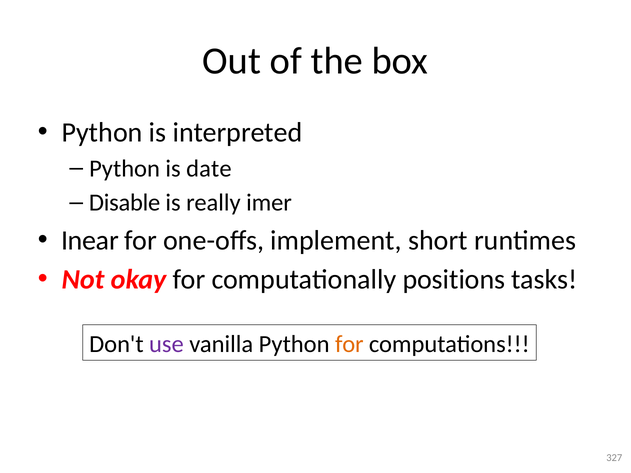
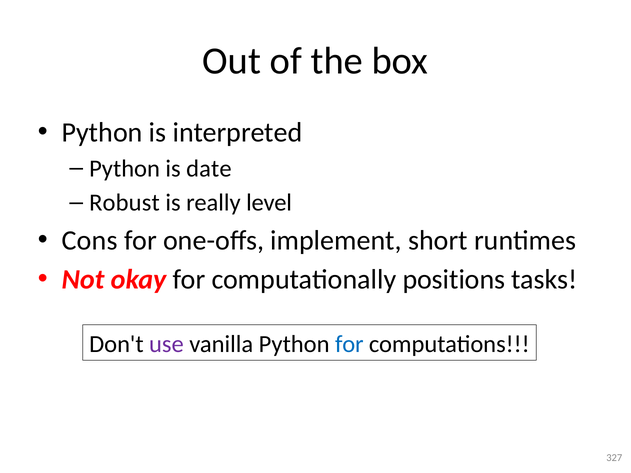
Disable: Disable -> Robust
imer: imer -> level
Inear: Inear -> Cons
for at (349, 344) colour: orange -> blue
